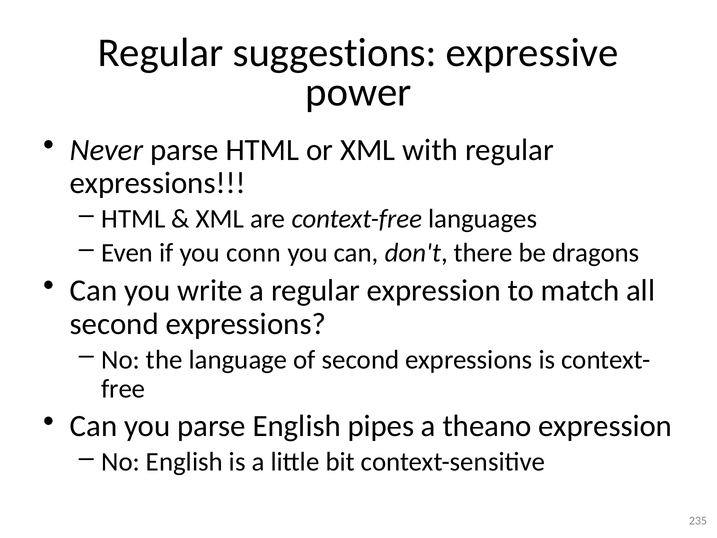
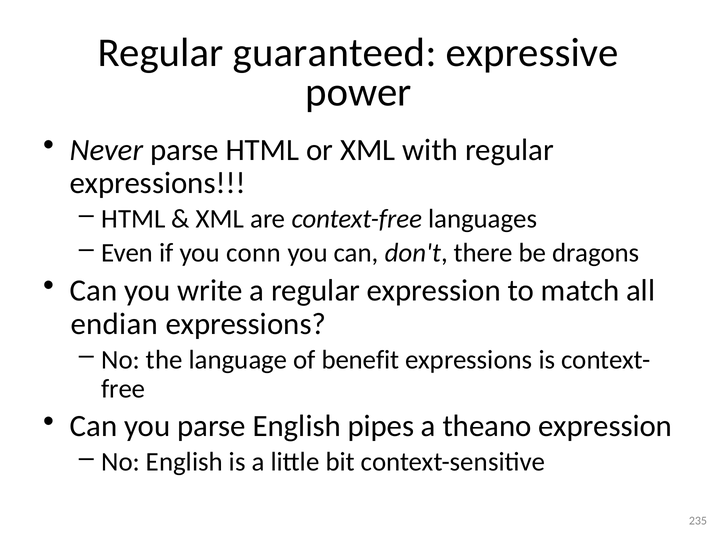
suggestions: suggestions -> guaranteed
second at (114, 324): second -> endian
of second: second -> benefit
